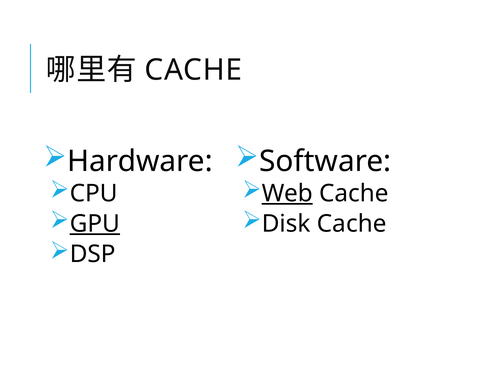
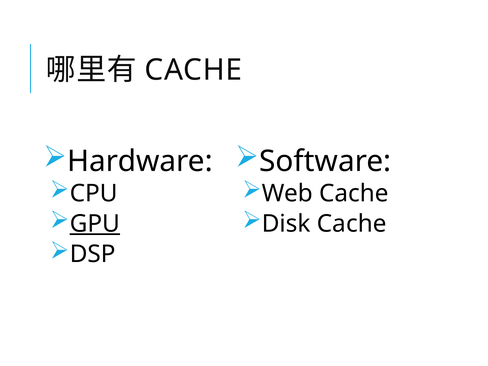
Web underline: present -> none
